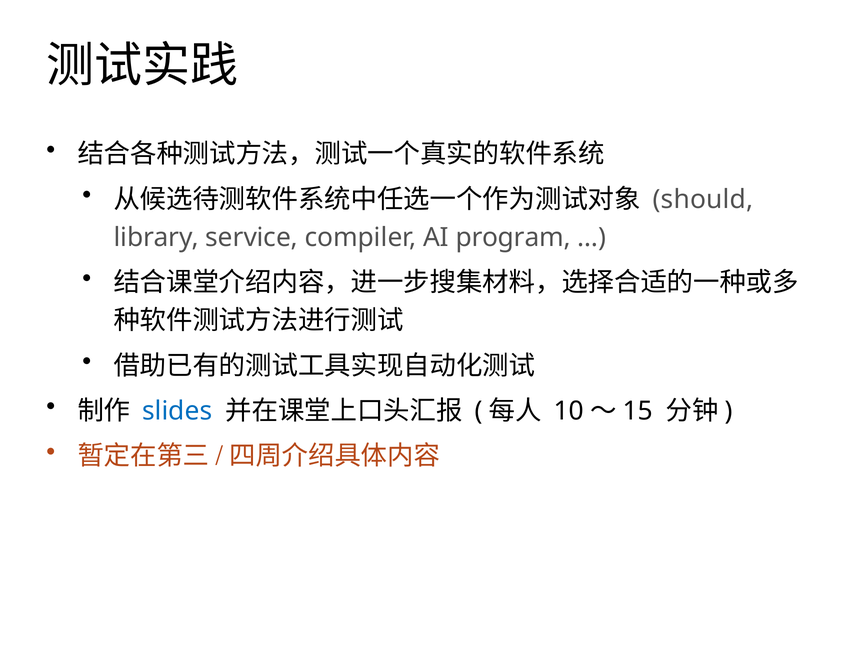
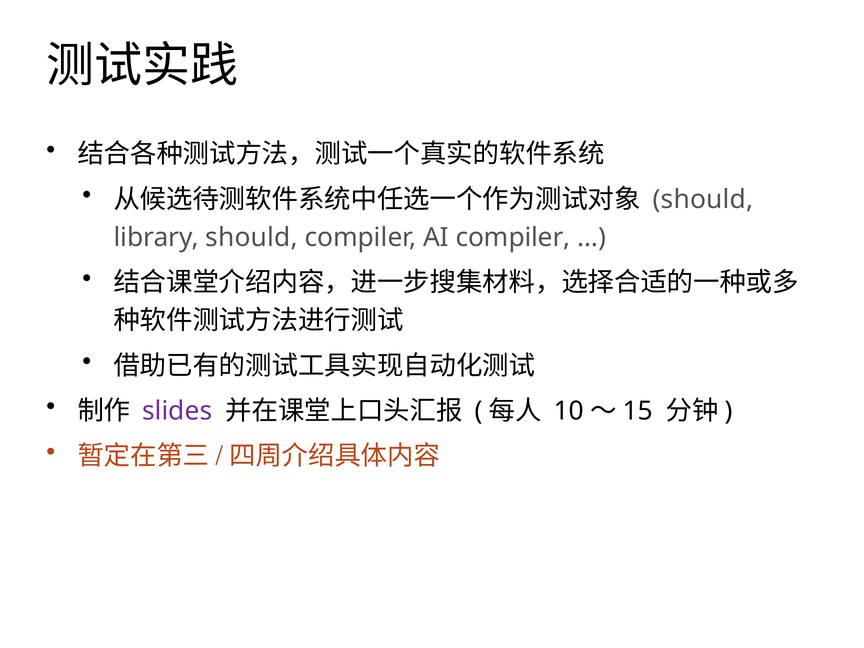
library service: service -> should
AI program: program -> compiler
slides colour: blue -> purple
